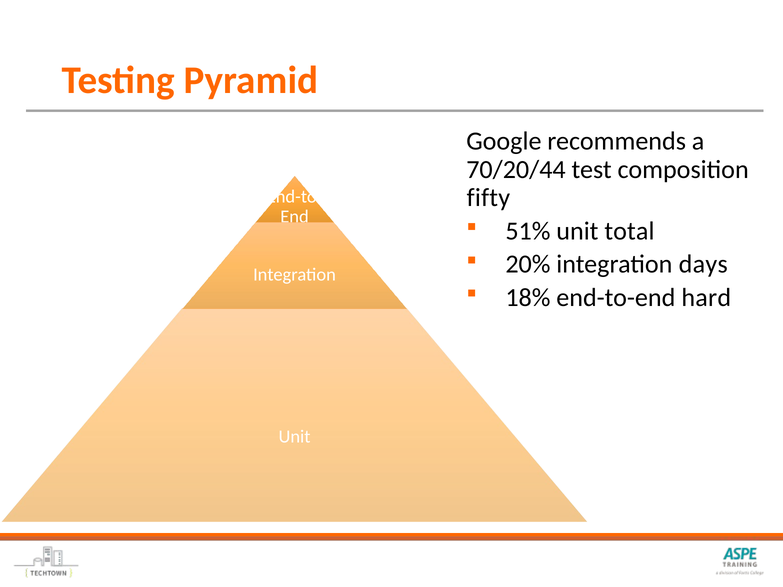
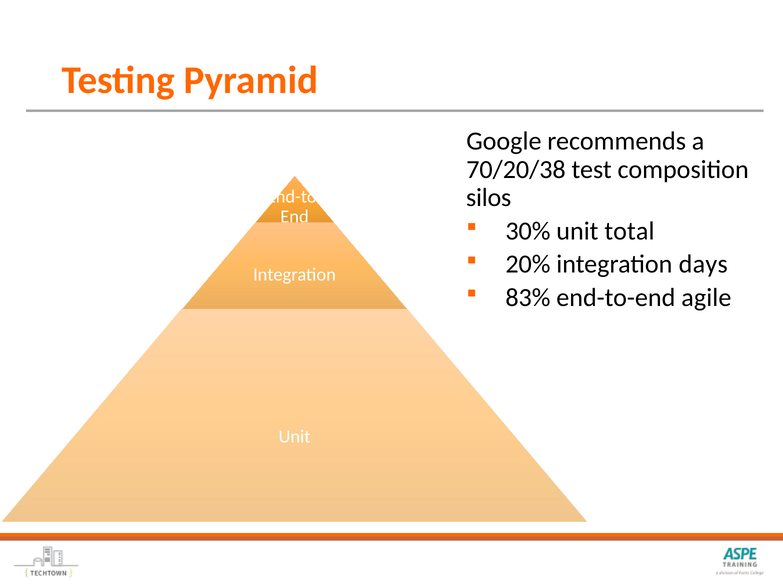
70/20/44: 70/20/44 -> 70/20/38
fifty: fifty -> silos
51%: 51% -> 30%
18%: 18% -> 83%
hard: hard -> agile
